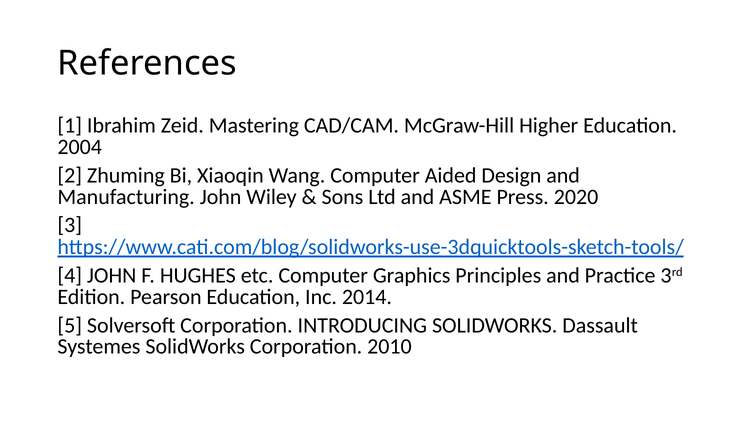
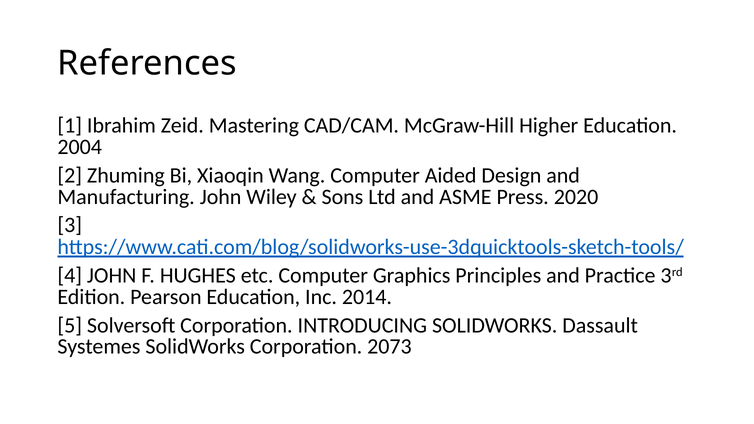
2010: 2010 -> 2073
